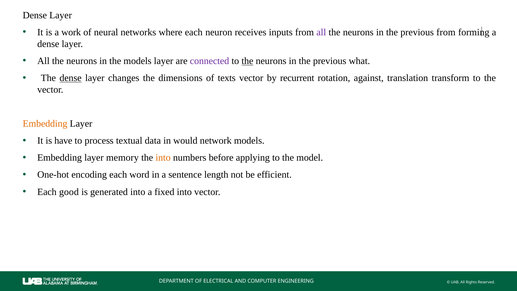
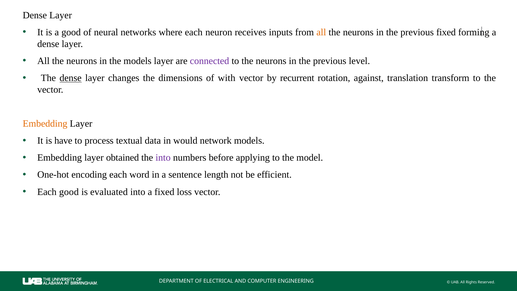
a work: work -> good
all at (321, 32) colour: purple -> orange
previous from: from -> fixed
the at (247, 61) underline: present -> none
what: what -> level
texts: texts -> with
memory: memory -> obtained
into at (163, 158) colour: orange -> purple
generated: generated -> evaluated
fixed into: into -> loss
